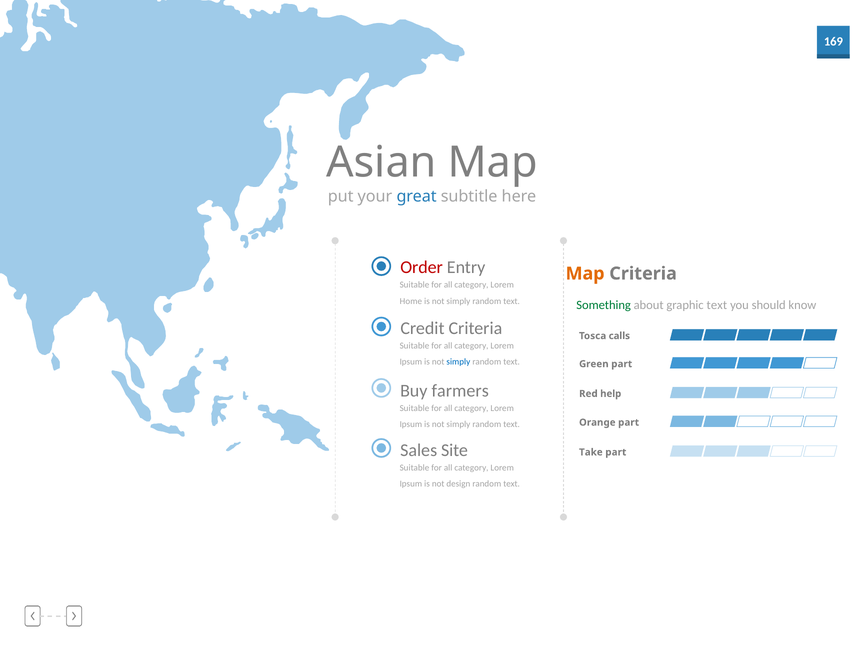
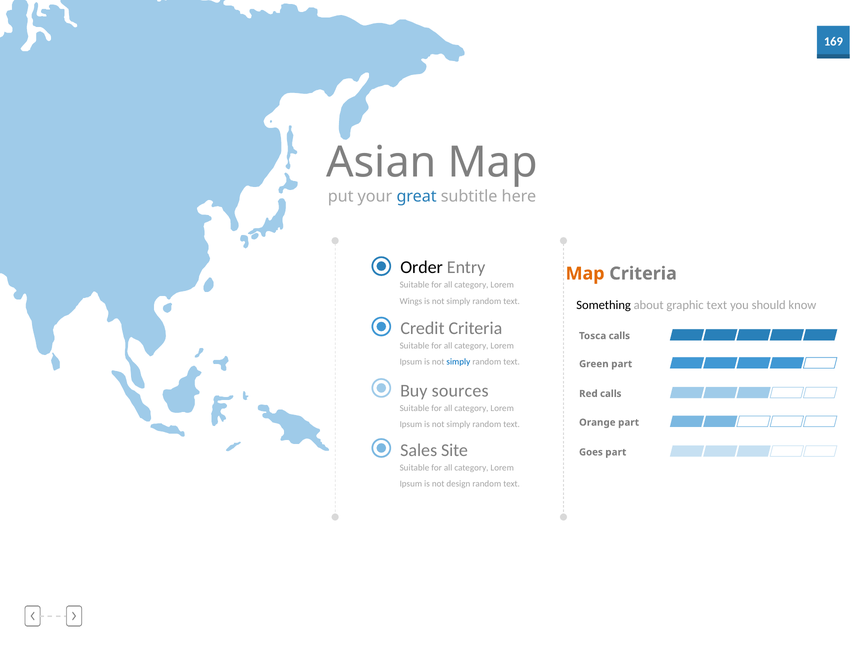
Order colour: red -> black
Home: Home -> Wings
Something colour: green -> black
farmers: farmers -> sources
Red help: help -> calls
Take: Take -> Goes
